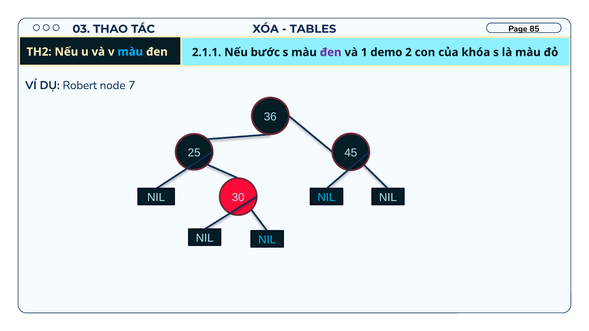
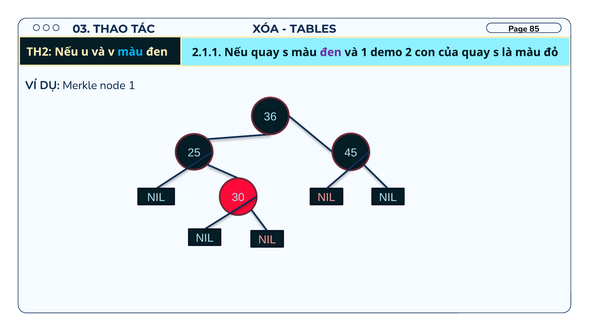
Nếu bước: bước -> quay
của khóa: khóa -> quay
Robert: Robert -> Merkle
node 7: 7 -> 1
NIL at (326, 198) colour: light blue -> pink
NIL at (267, 240) colour: light blue -> pink
